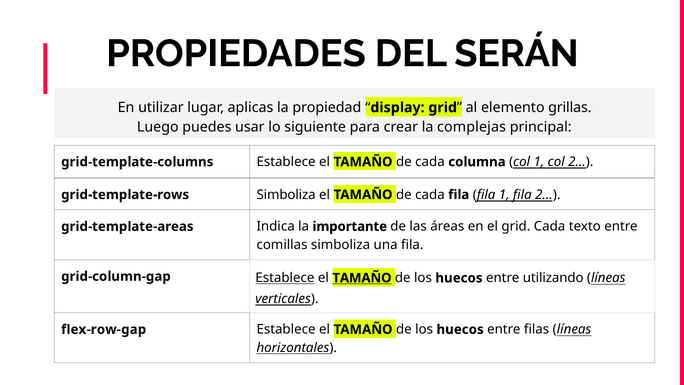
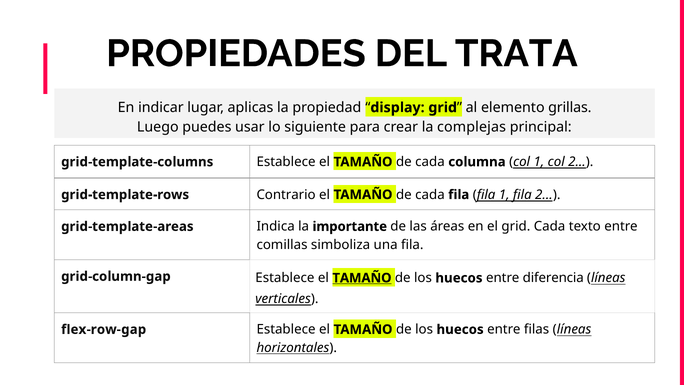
SERÁN: SERÁN -> TRATA
utilizar: utilizar -> indicar
grid-template-rows Simboliza: Simboliza -> Contrario
Establece at (285, 278) underline: present -> none
utilizando: utilizando -> diferencia
